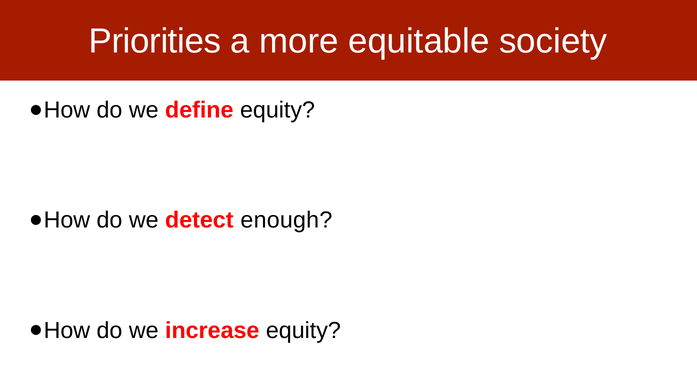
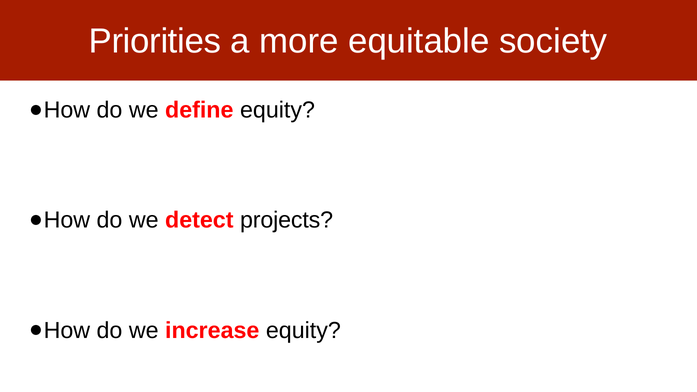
enough: enough -> projects
